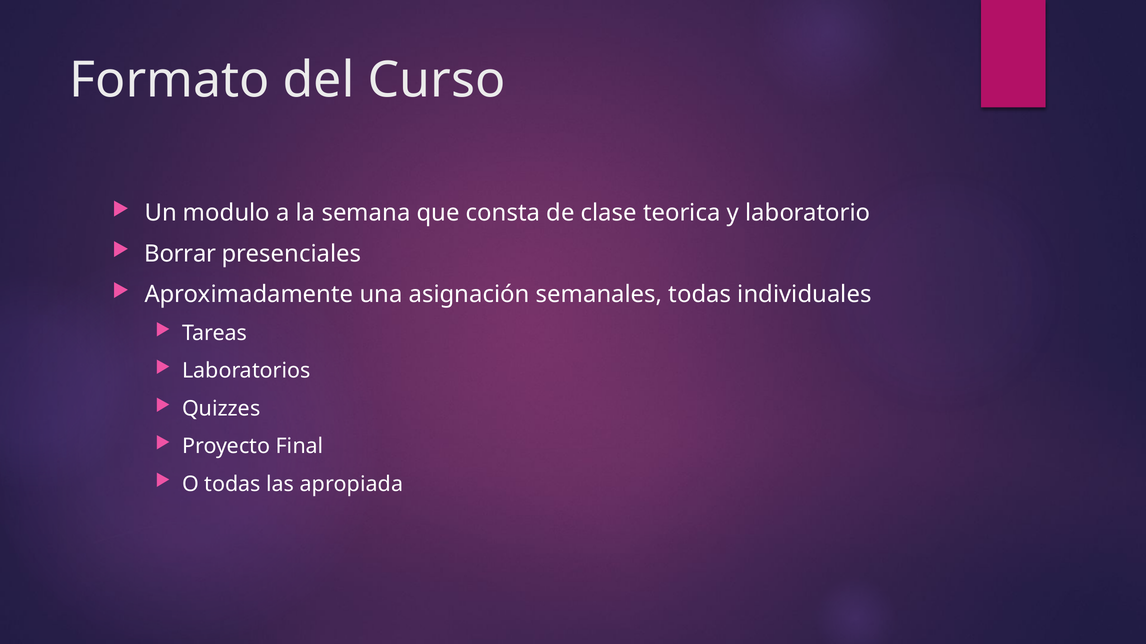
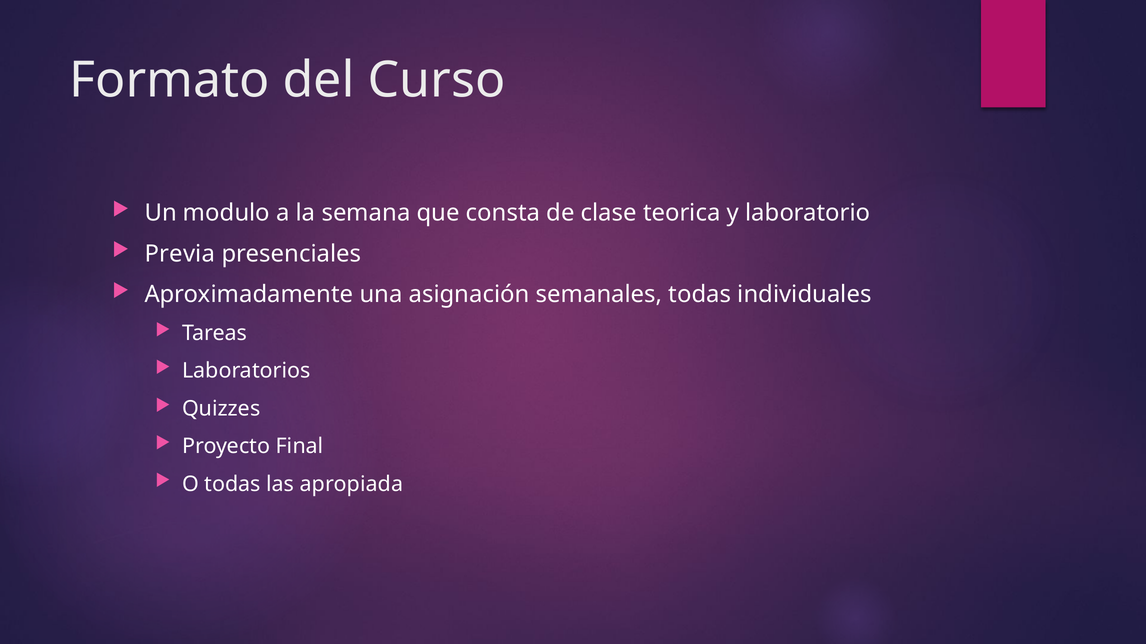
Borrar: Borrar -> Previa
